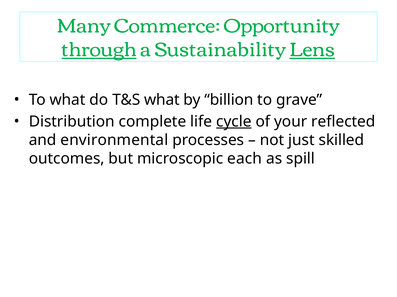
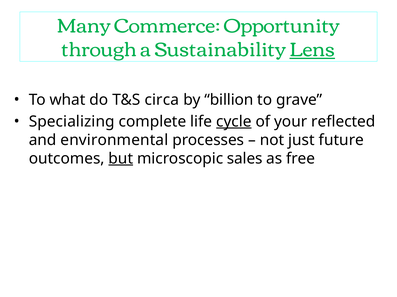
through underline: present -> none
T&S what: what -> circa
Distribution: Distribution -> Specializing
skilled: skilled -> future
but underline: none -> present
each: each -> sales
spill: spill -> free
